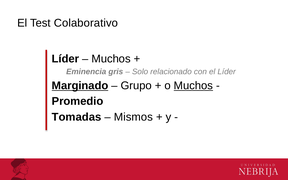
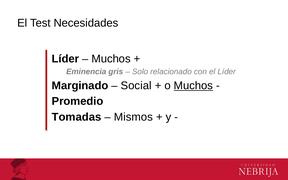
Colaborativo: Colaborativo -> Necesidades
Marginado underline: present -> none
Grupo: Grupo -> Social
